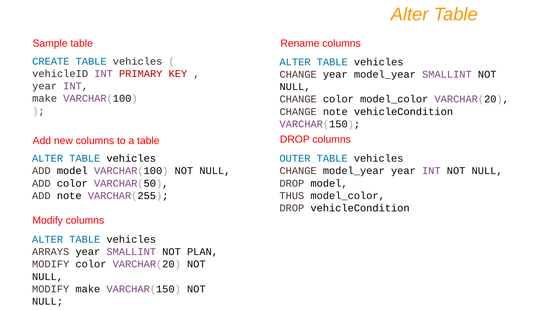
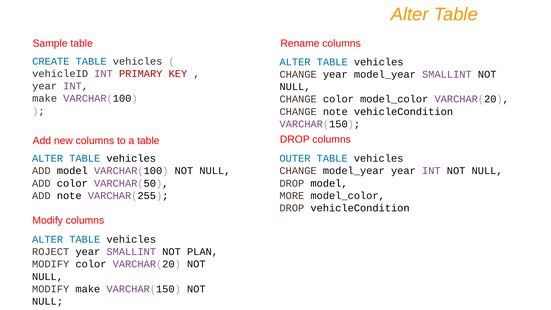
THUS: THUS -> MORE
ARRAYS: ARRAYS -> ROJECT
